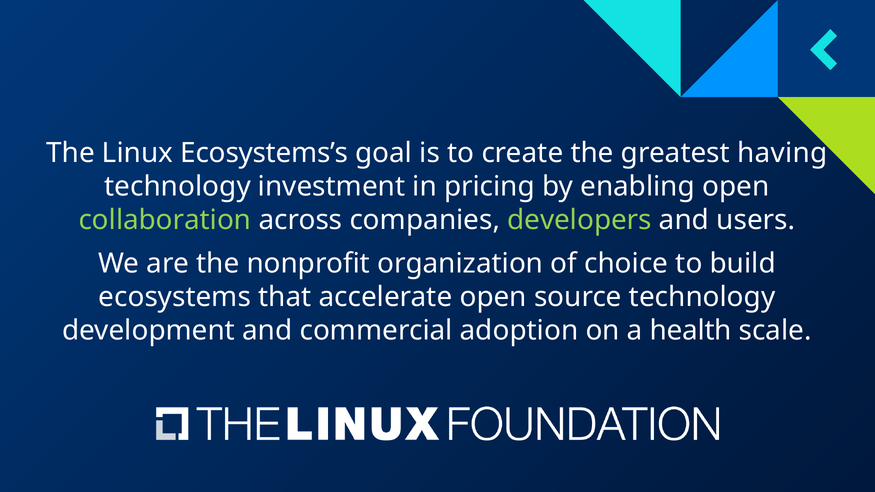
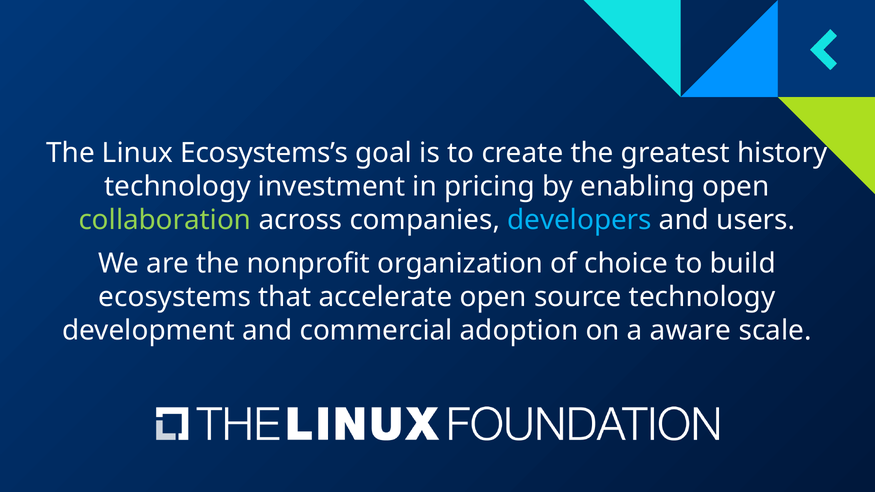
having: having -> history
developers colour: light green -> light blue
health: health -> aware
